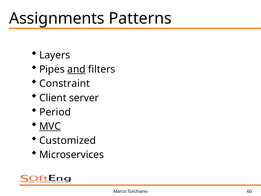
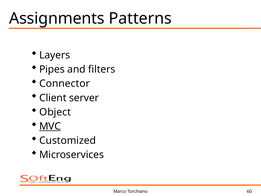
and underline: present -> none
Constraint: Constraint -> Connector
Period: Period -> Object
